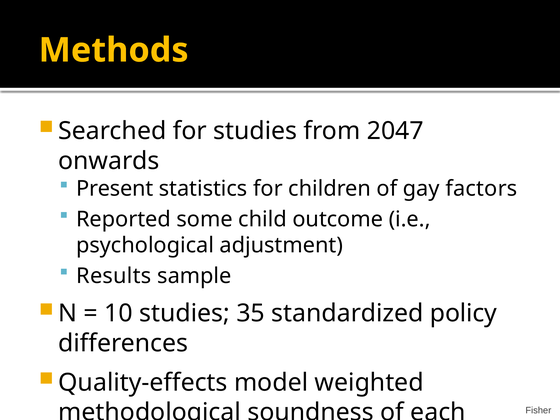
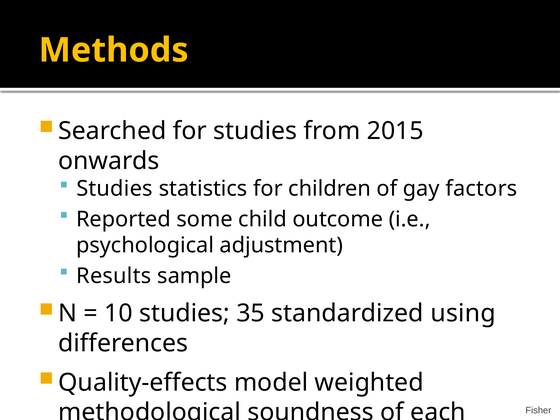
2047: 2047 -> 2015
Present at (115, 189): Present -> Studies
policy: policy -> using
